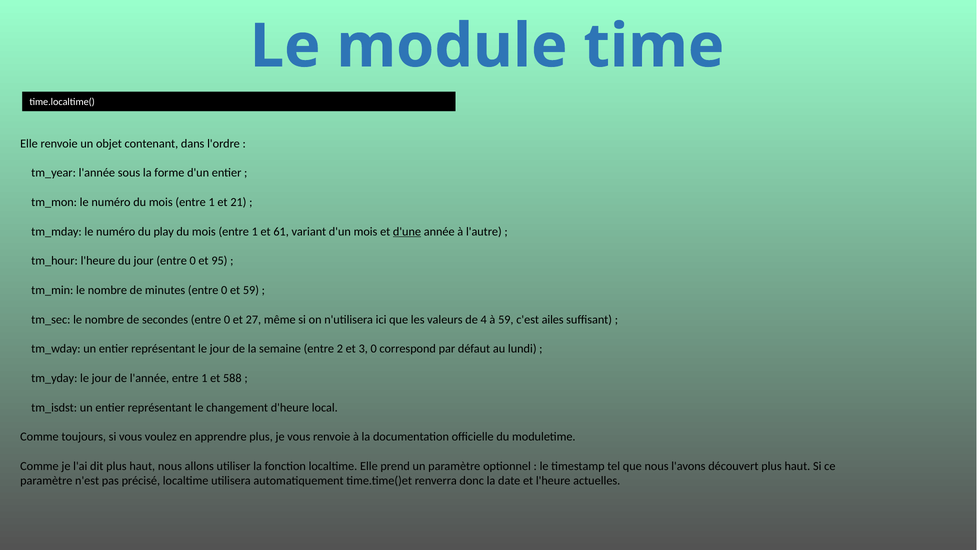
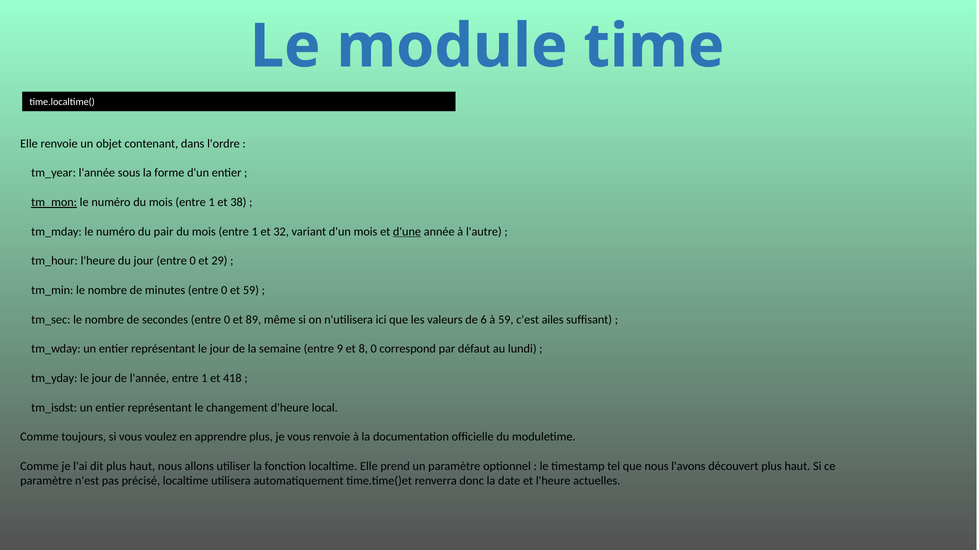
tm_mon underline: none -> present
21: 21 -> 38
play: play -> pair
61: 61 -> 32
95: 95 -> 29
27: 27 -> 89
4: 4 -> 6
2: 2 -> 9
3: 3 -> 8
588: 588 -> 418
